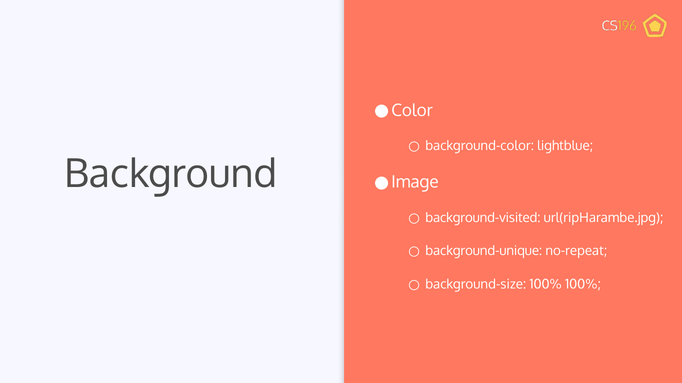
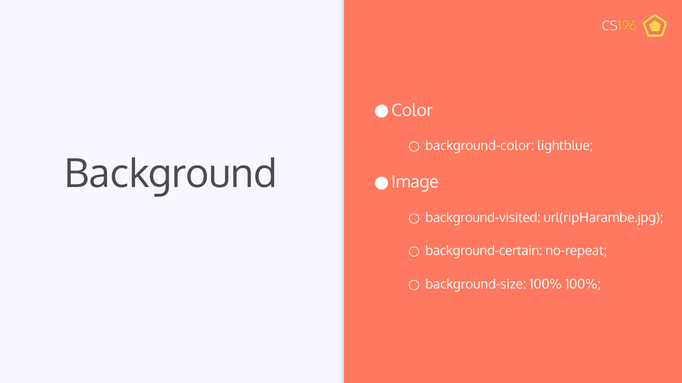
background-unique: background-unique -> background-certain
